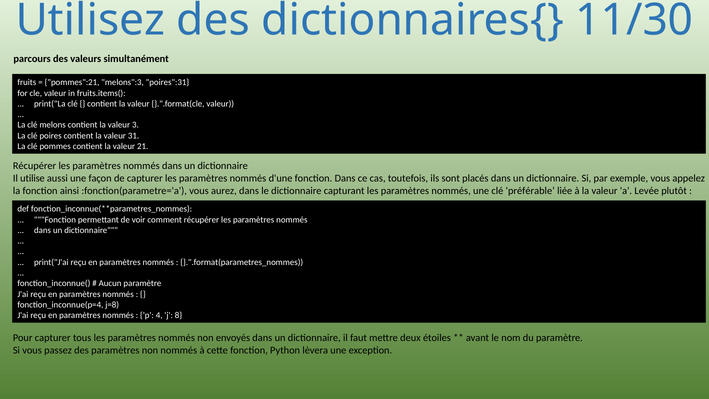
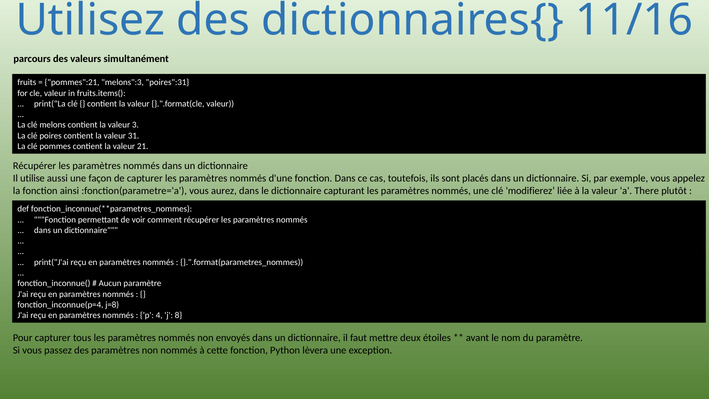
11/30: 11/30 -> 11/16
préférable: préférable -> modifierez
Levée: Levée -> There
